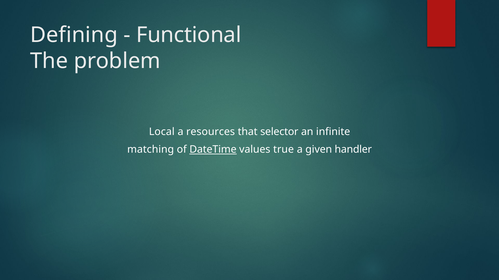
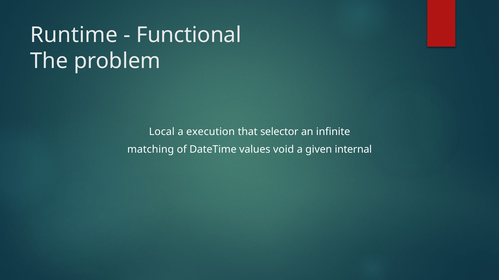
Defining: Defining -> Runtime
resources: resources -> execution
DateTime underline: present -> none
true: true -> void
handler: handler -> internal
